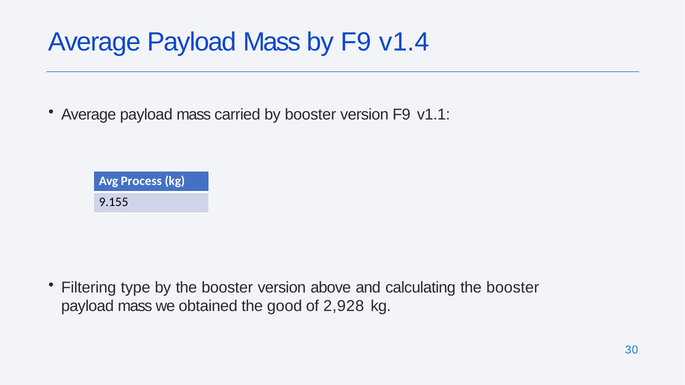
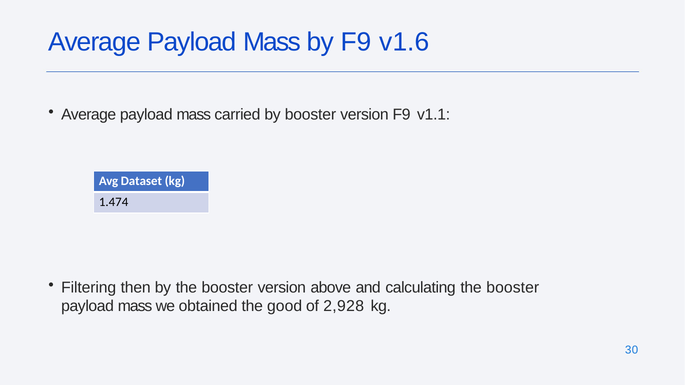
v1.4: v1.4 -> v1.6
Process: Process -> Dataset
9.155: 9.155 -> 1.474
type: type -> then
